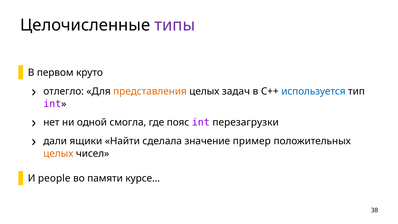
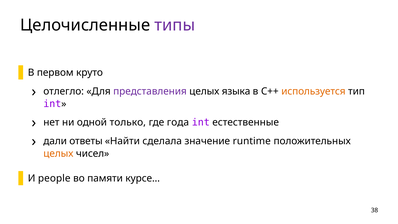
представления colour: orange -> purple
задач: задач -> языка
используется colour: blue -> orange
смогла: смогла -> только
пояс: пояс -> года
перезагрузки: перезагрузки -> естественные
ящики: ящики -> ответы
пример: пример -> runtime
